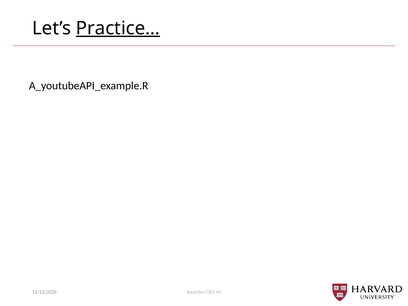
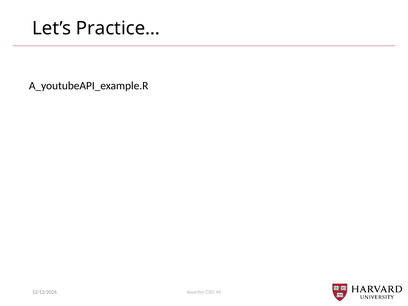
Practice… underline: present -> none
